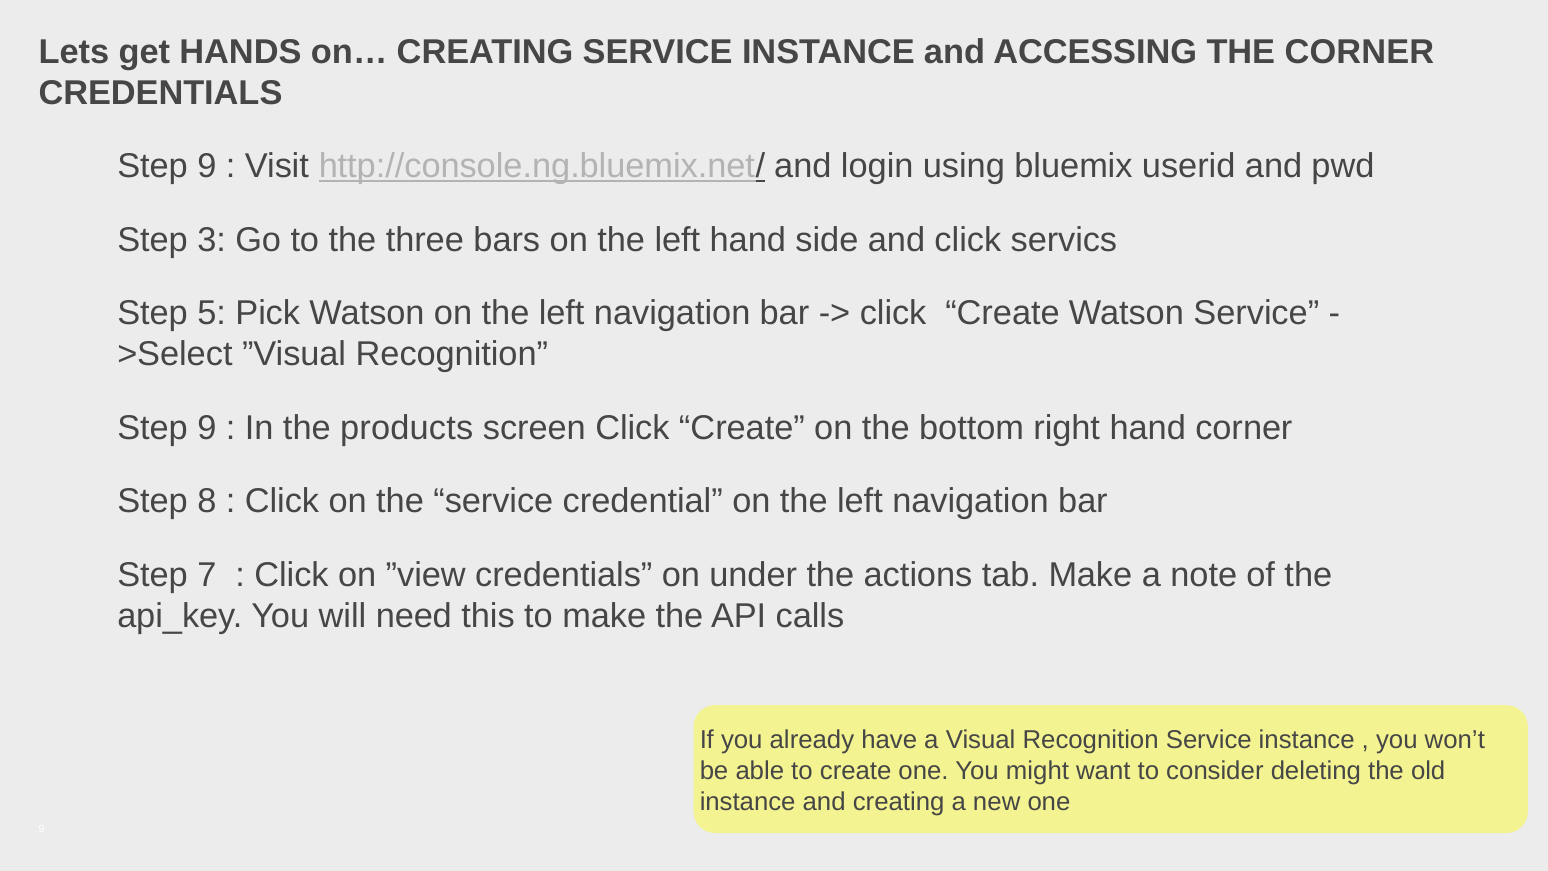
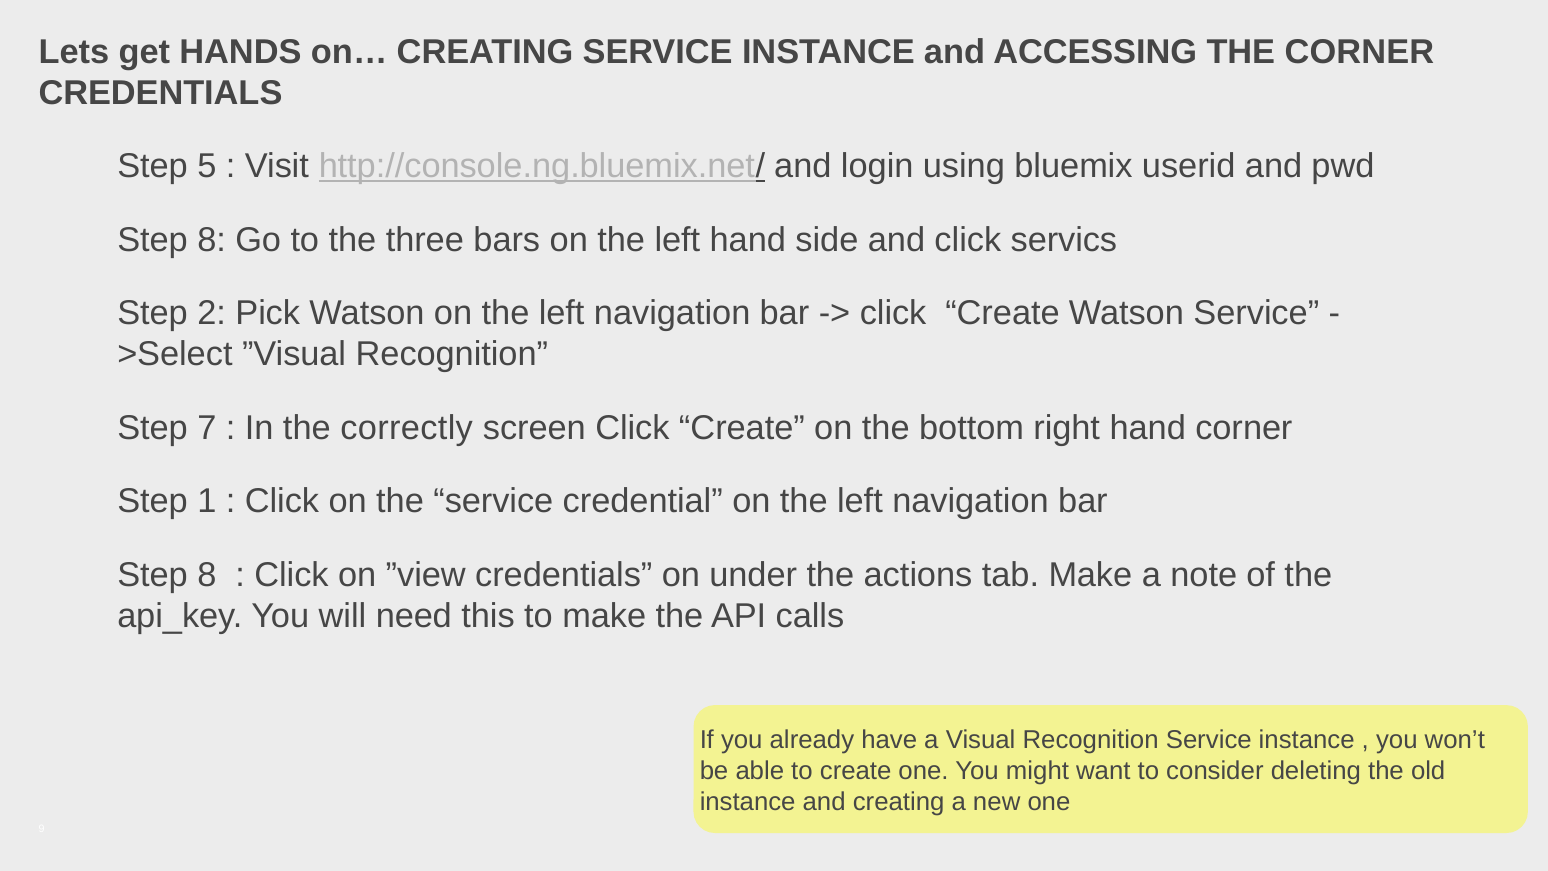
9 at (207, 166): 9 -> 5
3 at (212, 240): 3 -> 8
5: 5 -> 2
9 at (207, 428): 9 -> 7
products: products -> correctly
8: 8 -> 1
7 at (207, 575): 7 -> 8
